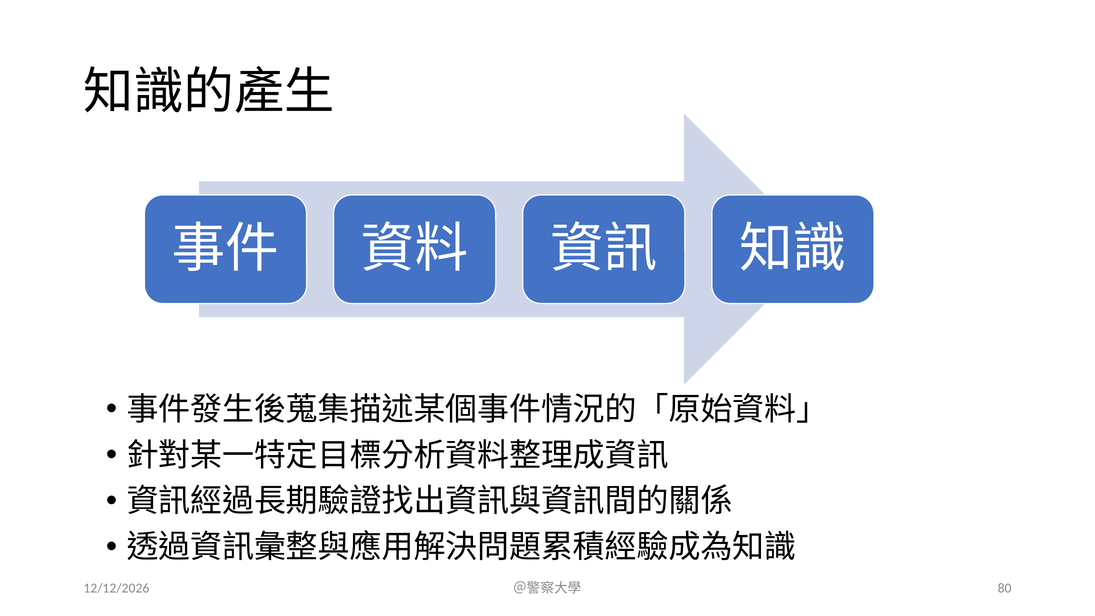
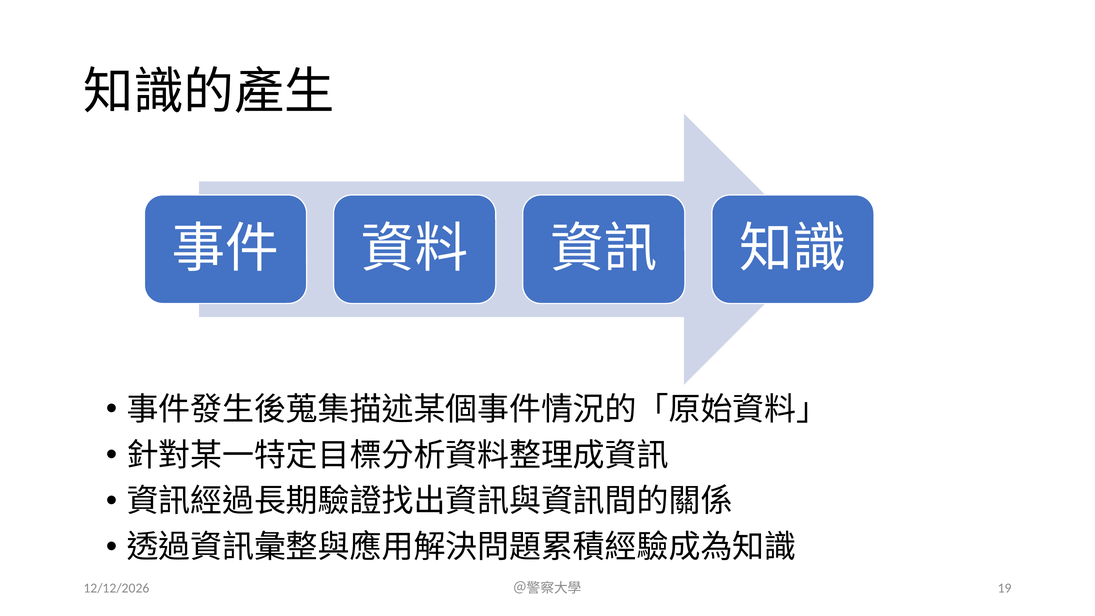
80: 80 -> 19
